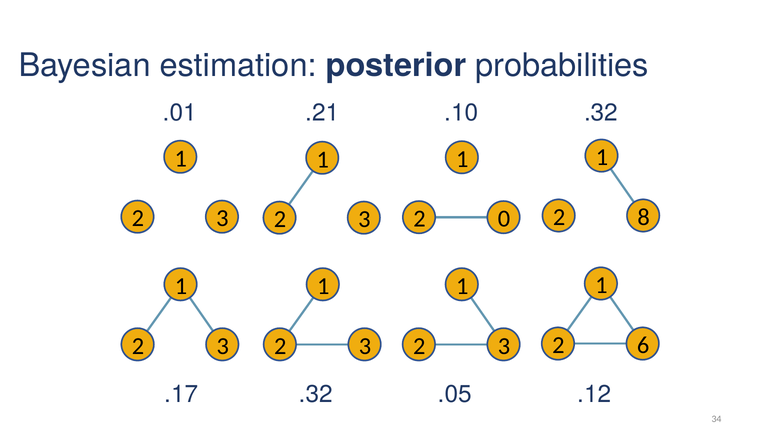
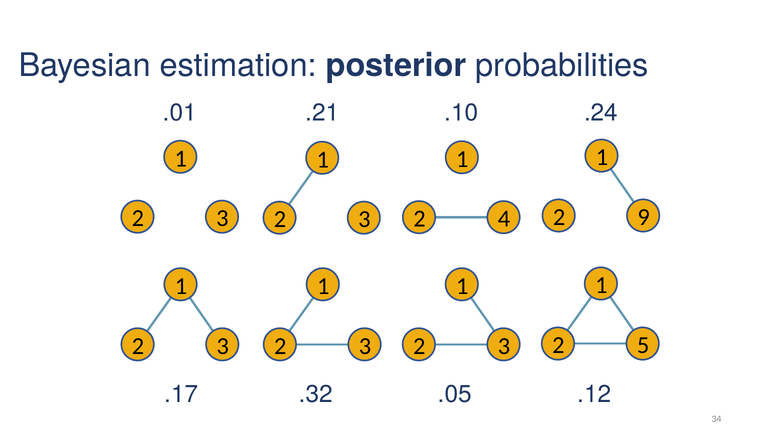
.10 .32: .32 -> .24
8: 8 -> 9
0: 0 -> 4
6: 6 -> 5
